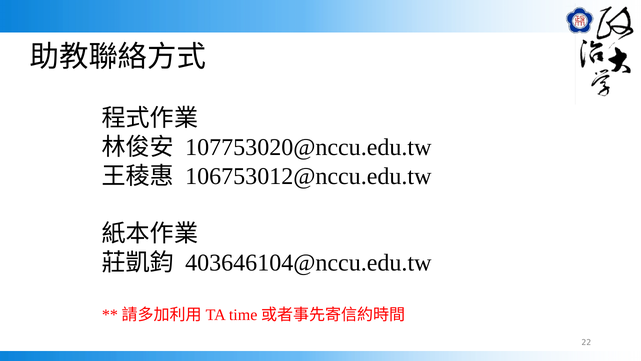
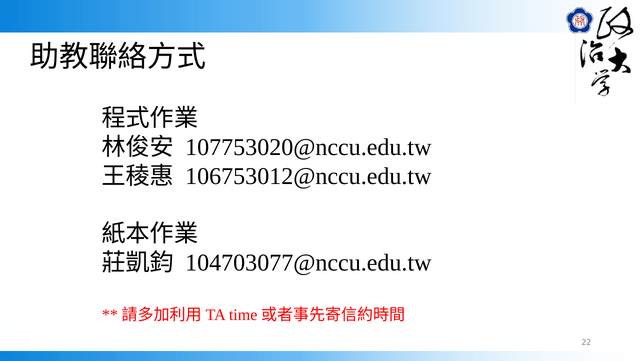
403646104@nccu.edu.tw: 403646104@nccu.edu.tw -> 104703077@nccu.edu.tw
